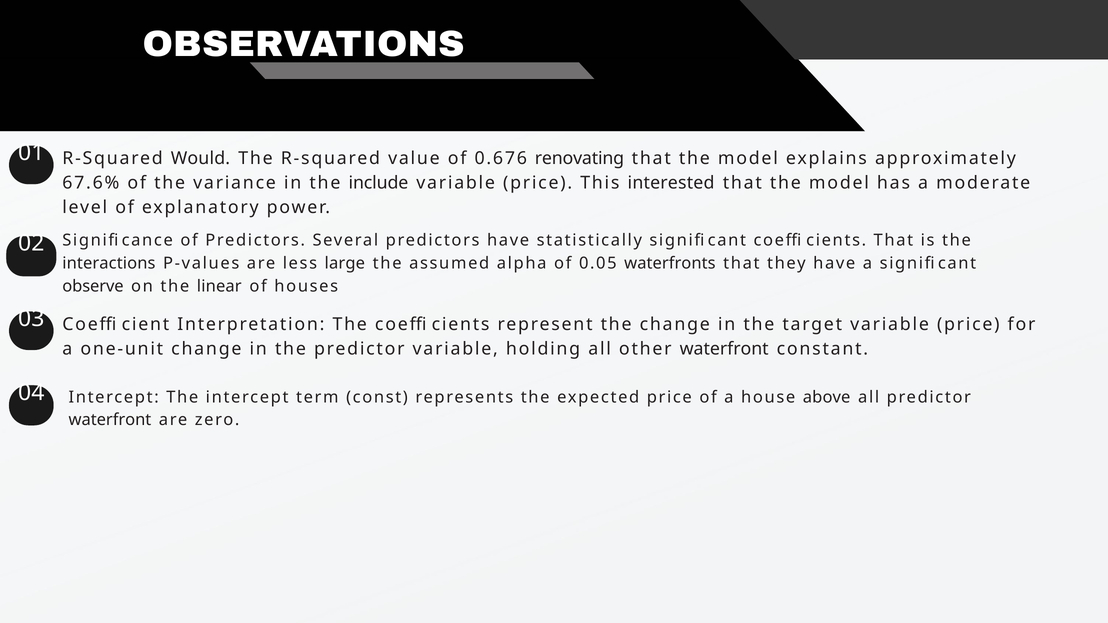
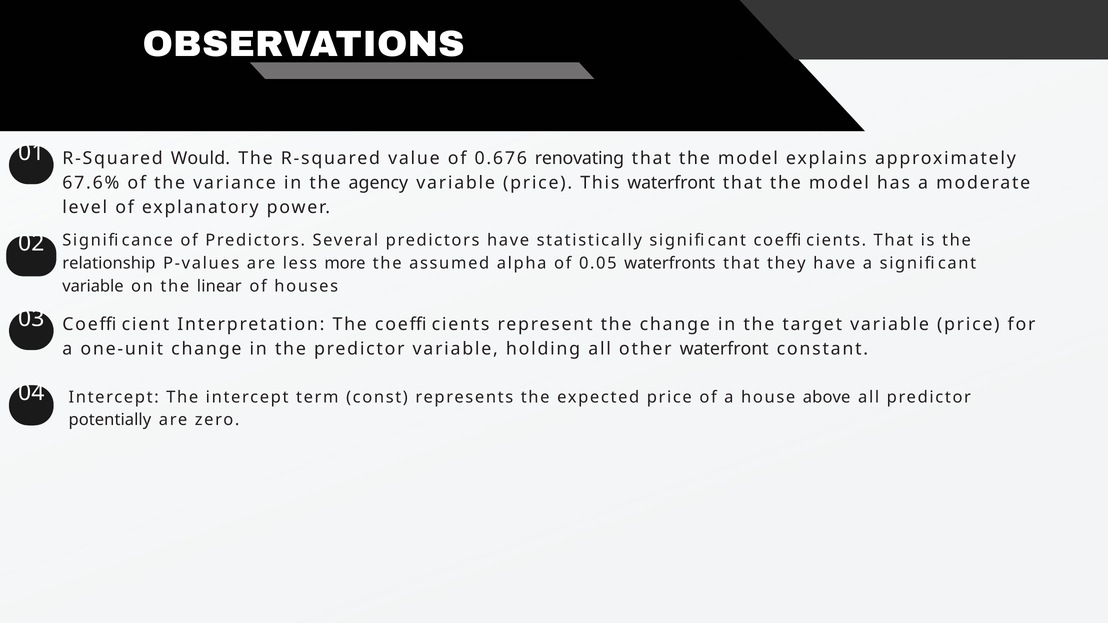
include: include -> agency
This interested: interested -> waterfront
interactions: interactions -> relationship
large: large -> more
observe at (93, 286): observe -> variable
waterfront at (110, 420): waterfront -> potentially
